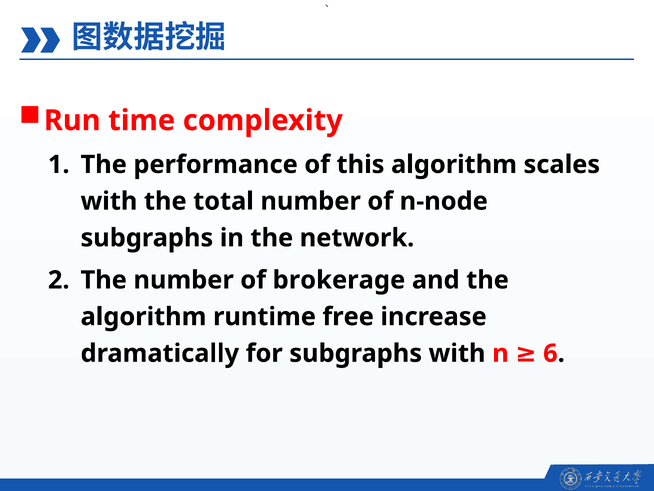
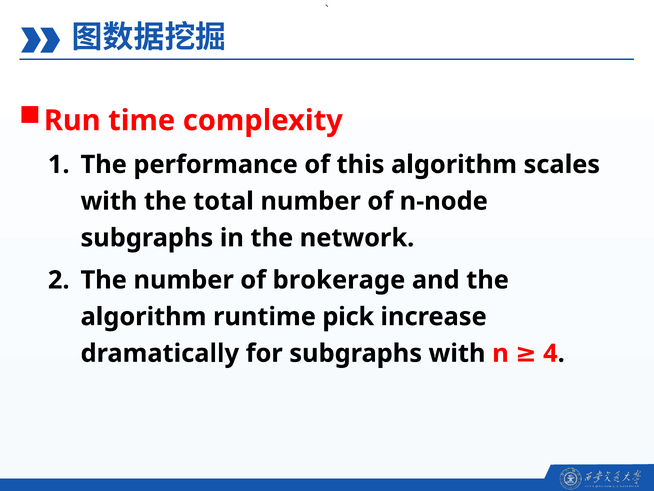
free: free -> pick
6: 6 -> 4
